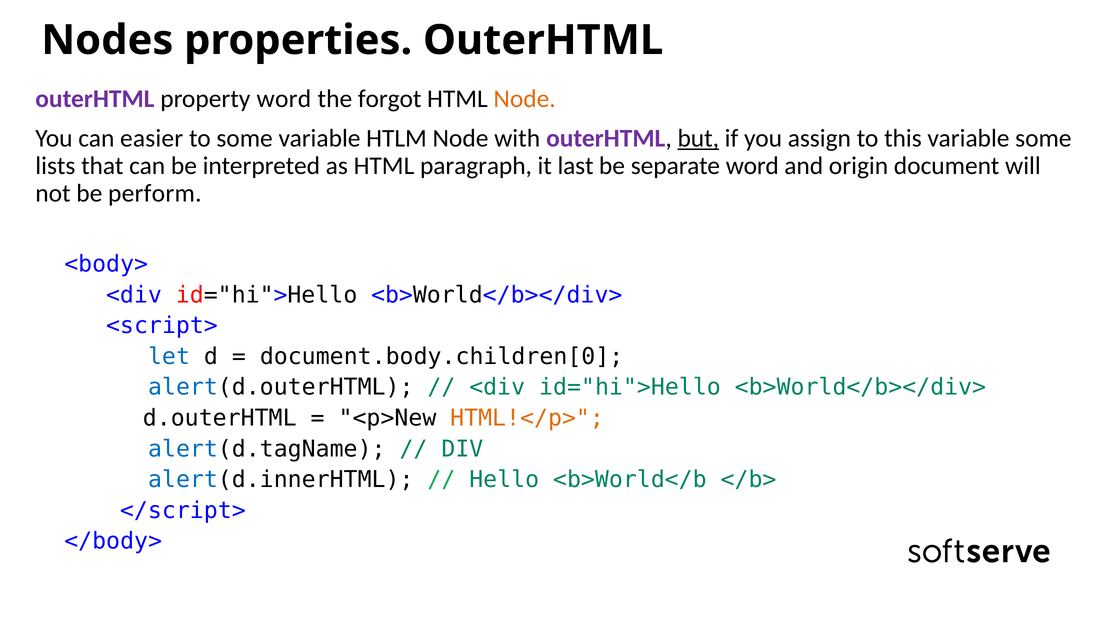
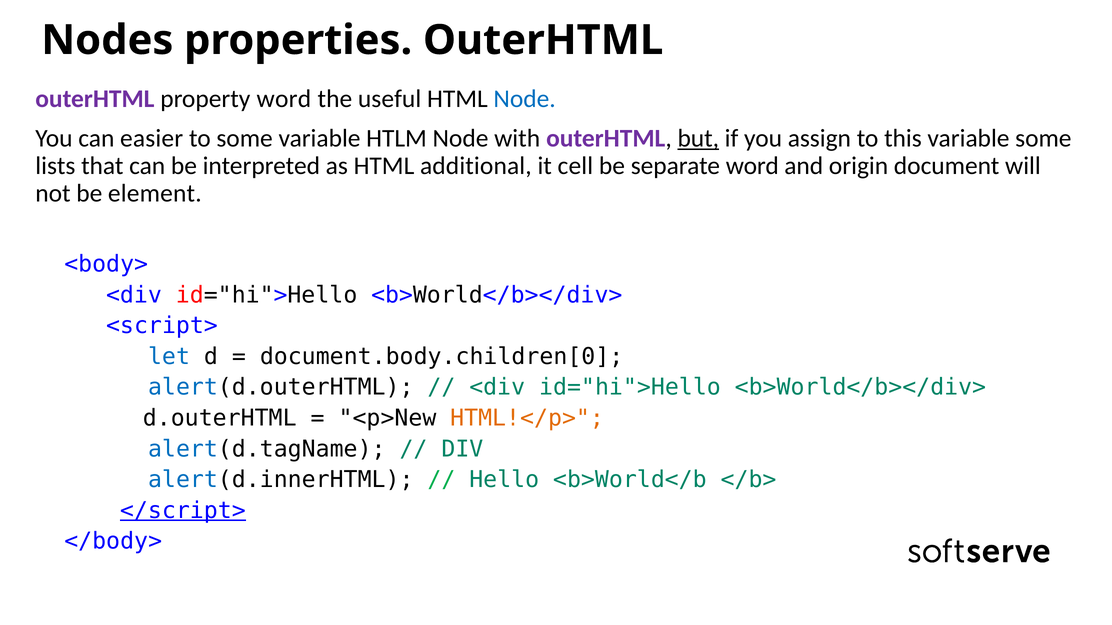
forgot: forgot -> useful
Node at (525, 99) colour: orange -> blue
paragraph: paragraph -> additional
last: last -> cell
perform: perform -> element
</script> underline: none -> present
